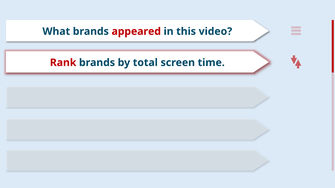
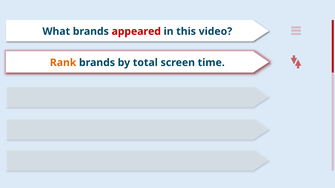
Rank colour: red -> orange
